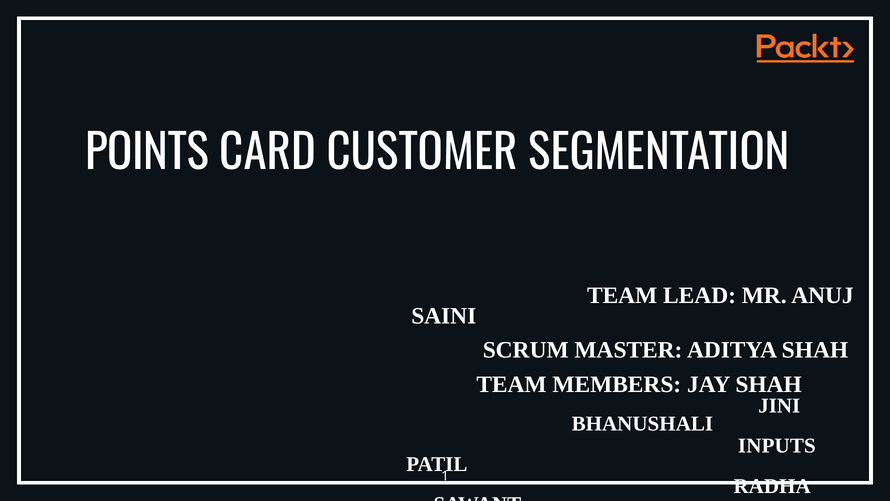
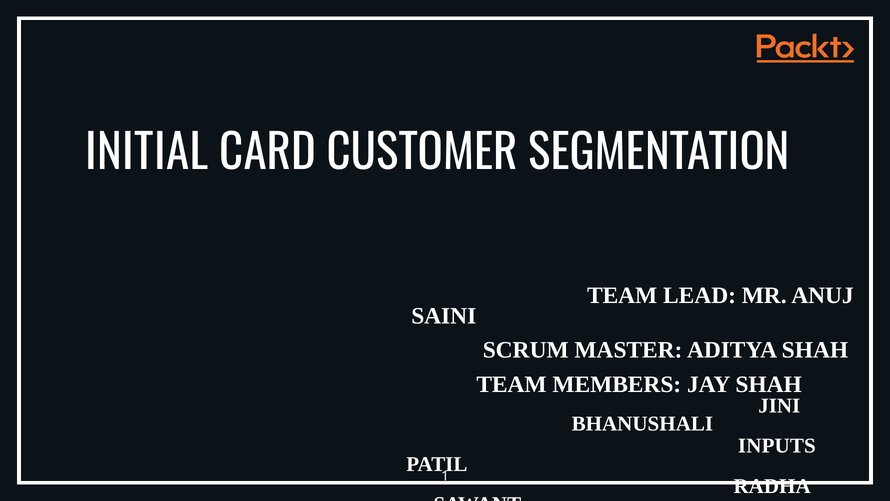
POINTS: POINTS -> INITIAL
